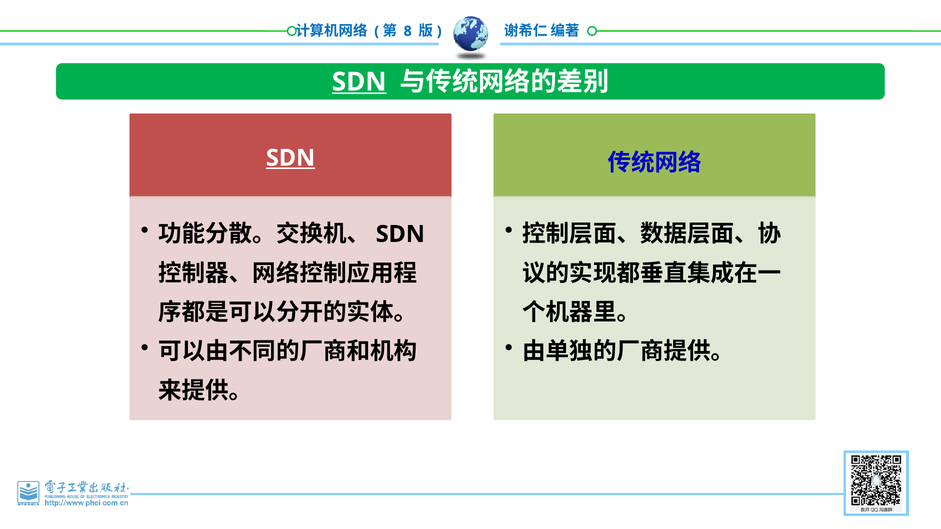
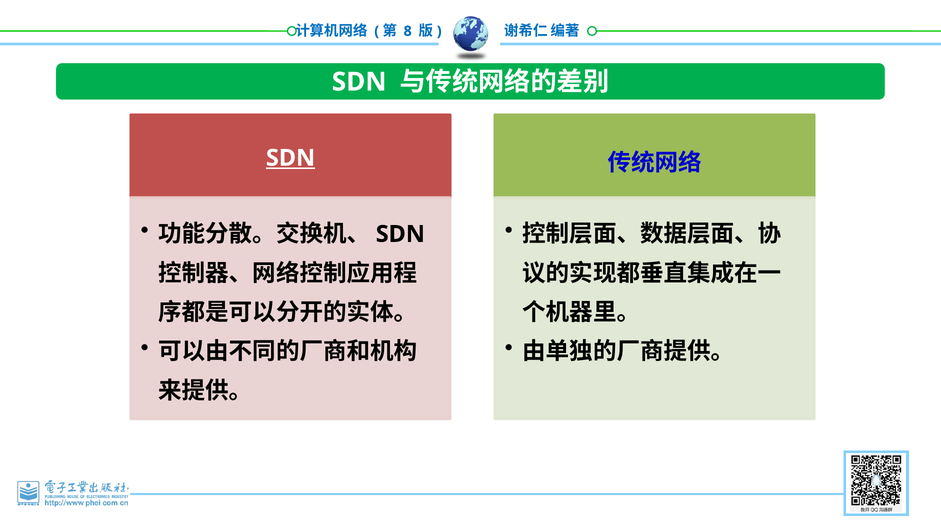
SDN at (359, 82) underline: present -> none
